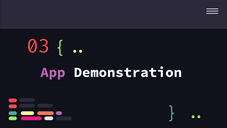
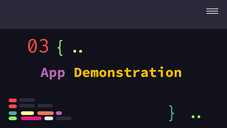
Demonstration colour: white -> yellow
